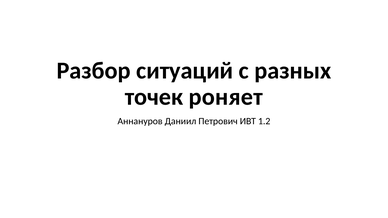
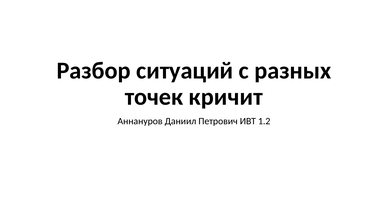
роняет: роняет -> кричит
